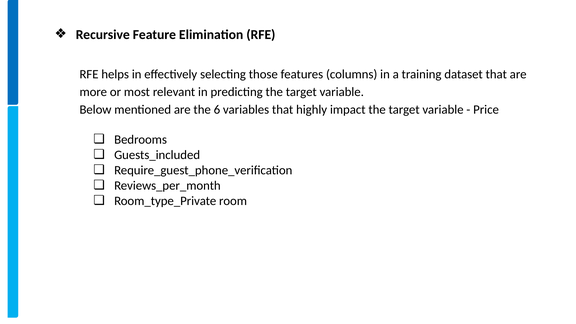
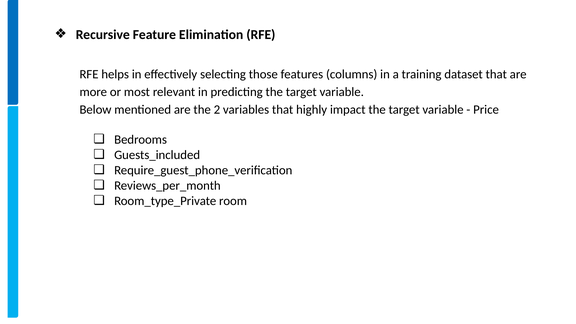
6: 6 -> 2
